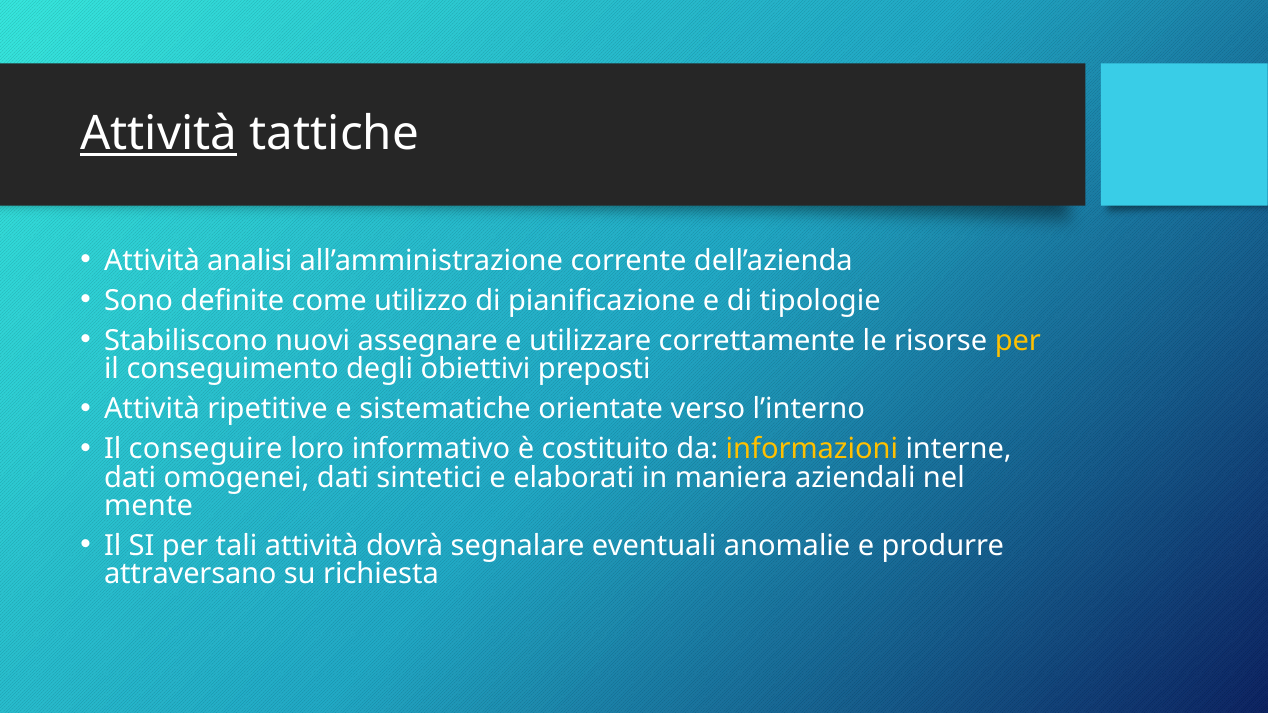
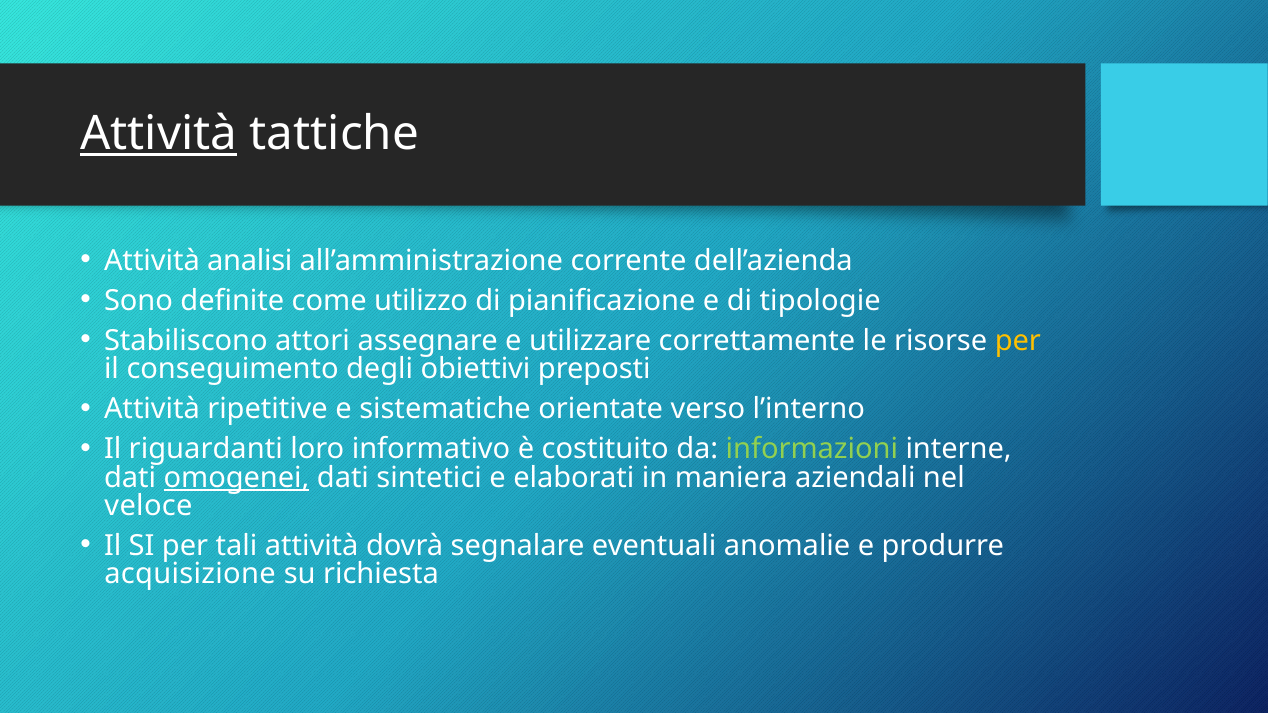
nuovi: nuovi -> attori
conseguire: conseguire -> riguardanti
informazioni colour: yellow -> light green
omogenei underline: none -> present
mente: mente -> veloce
attraversano: attraversano -> acquisizione
